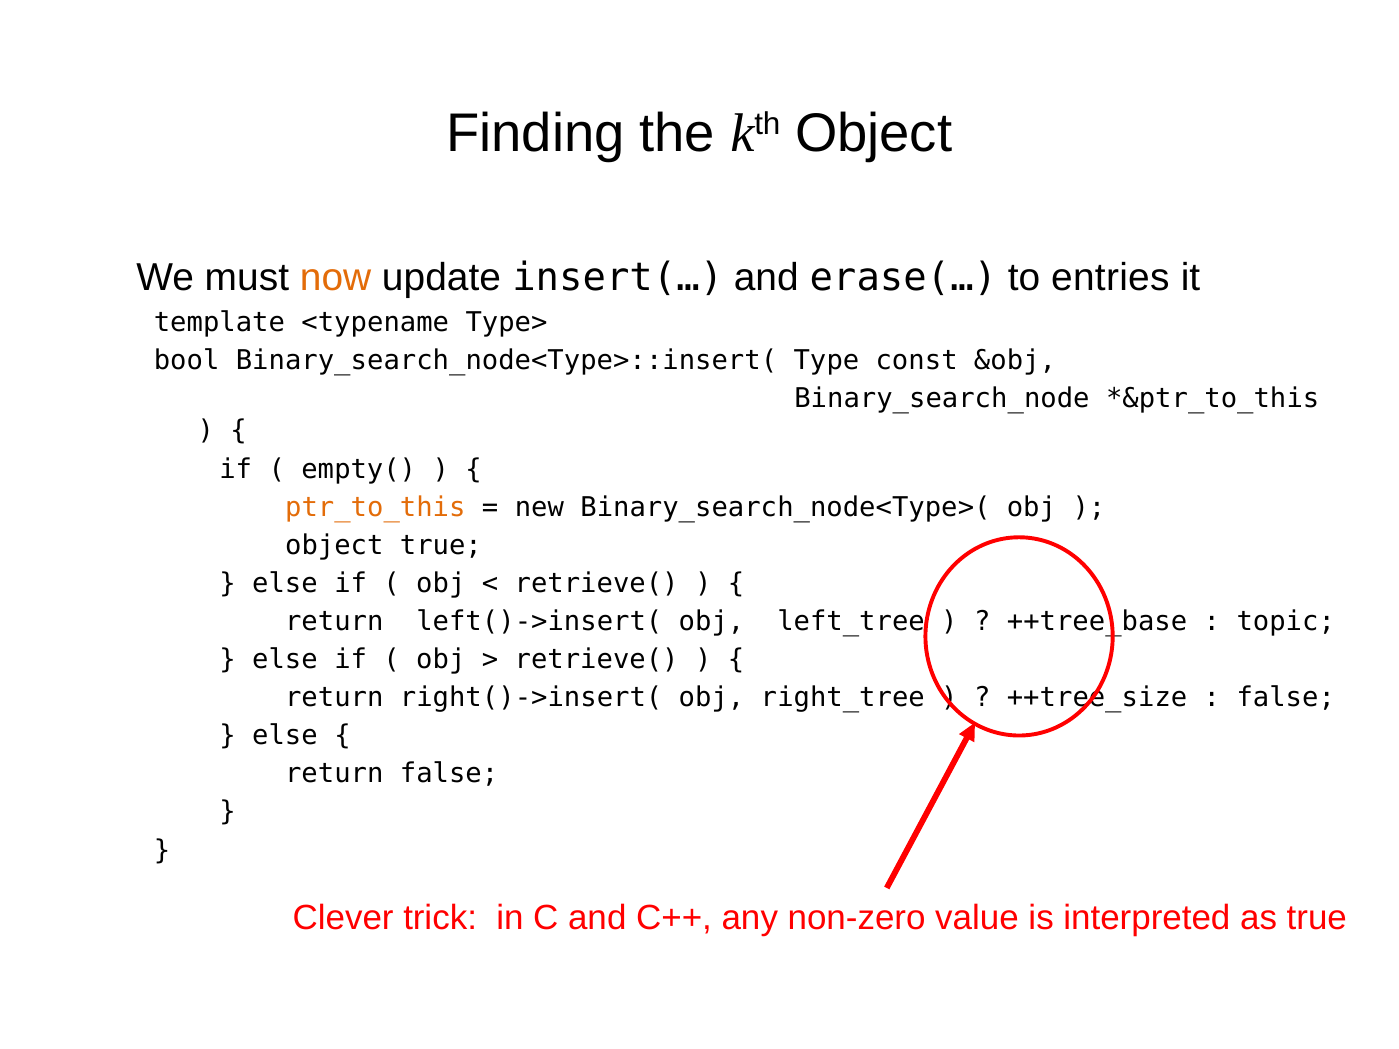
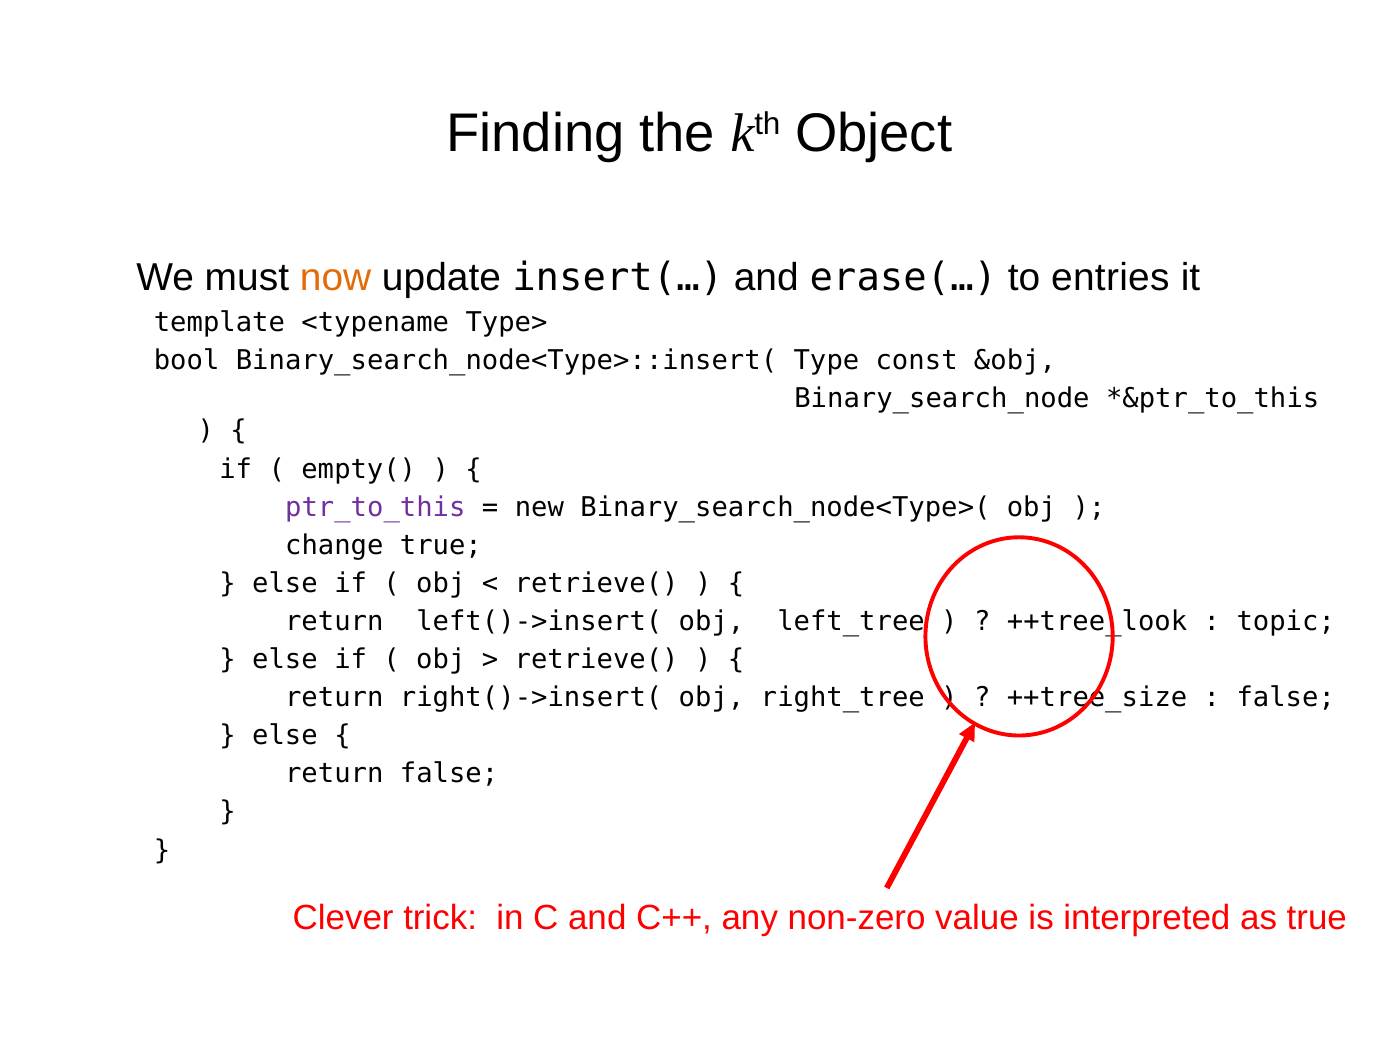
ptr_to_this colour: orange -> purple
object at (334, 545): object -> change
++tree_base: ++tree_base -> ++tree_look
